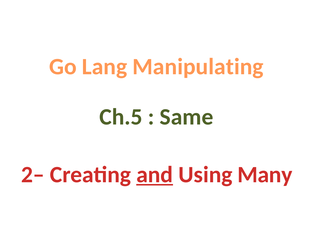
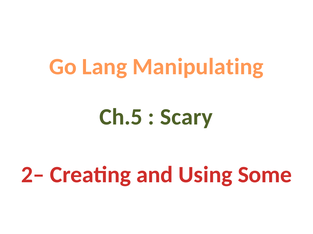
Same: Same -> Scary
and underline: present -> none
Many: Many -> Some
